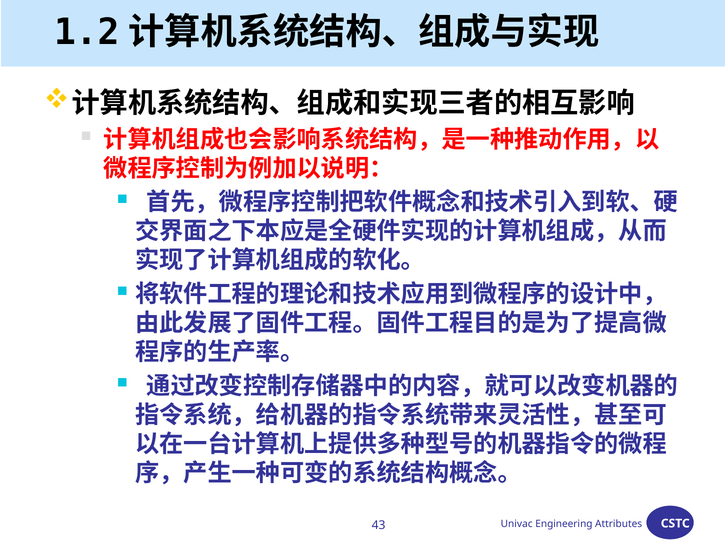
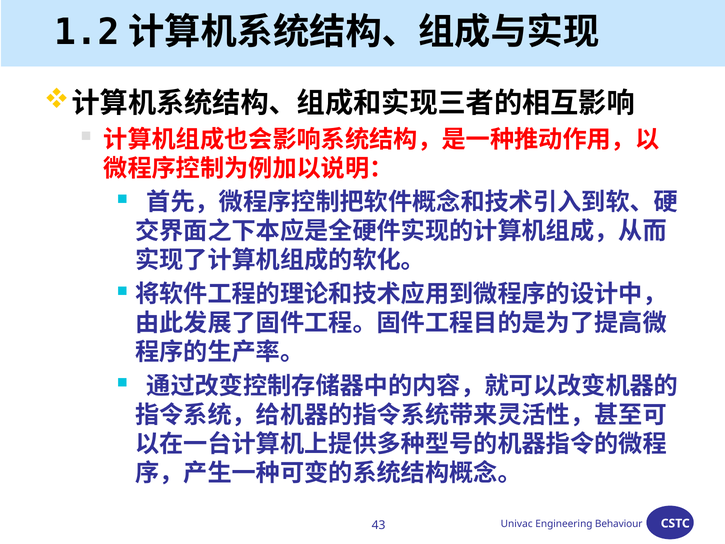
Attributes: Attributes -> Behaviour
